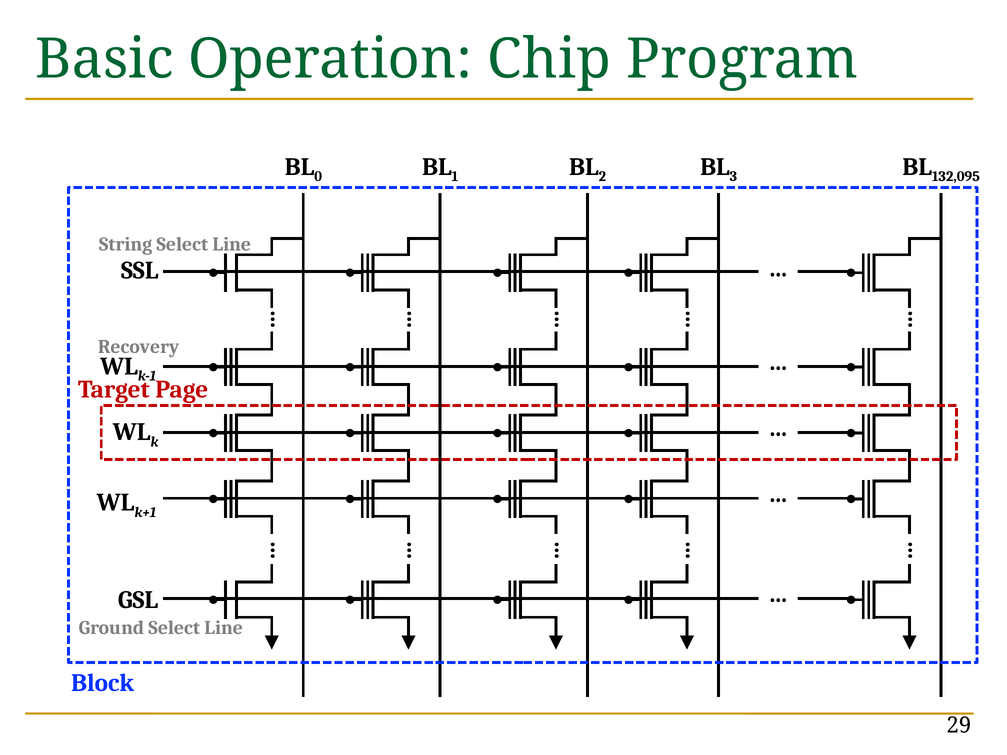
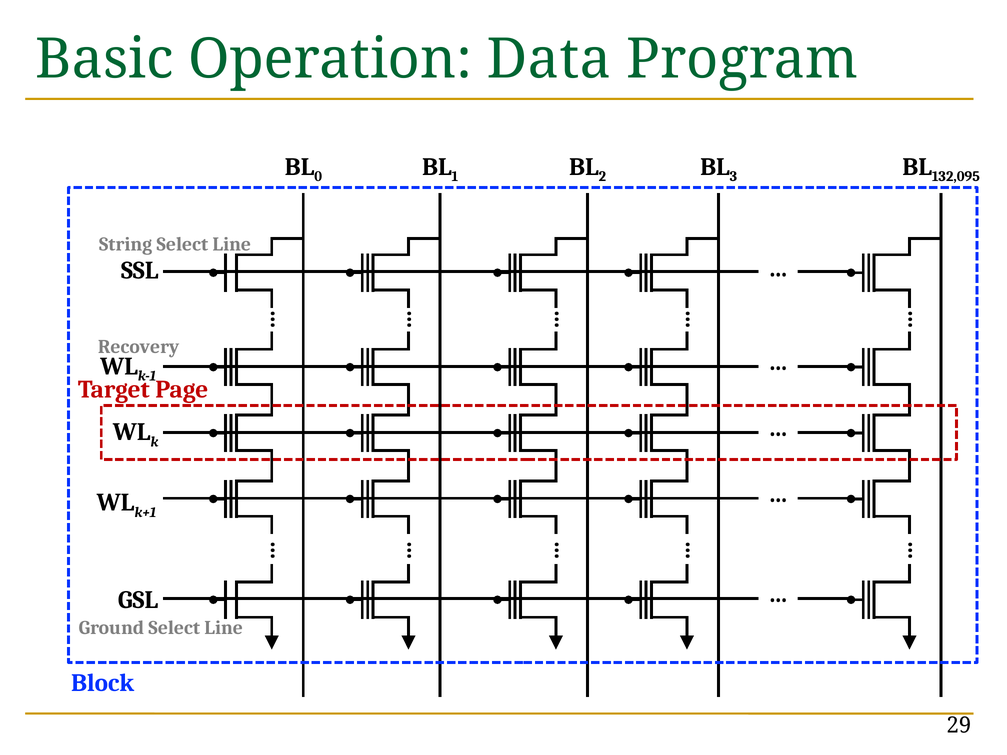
Chip: Chip -> Data
